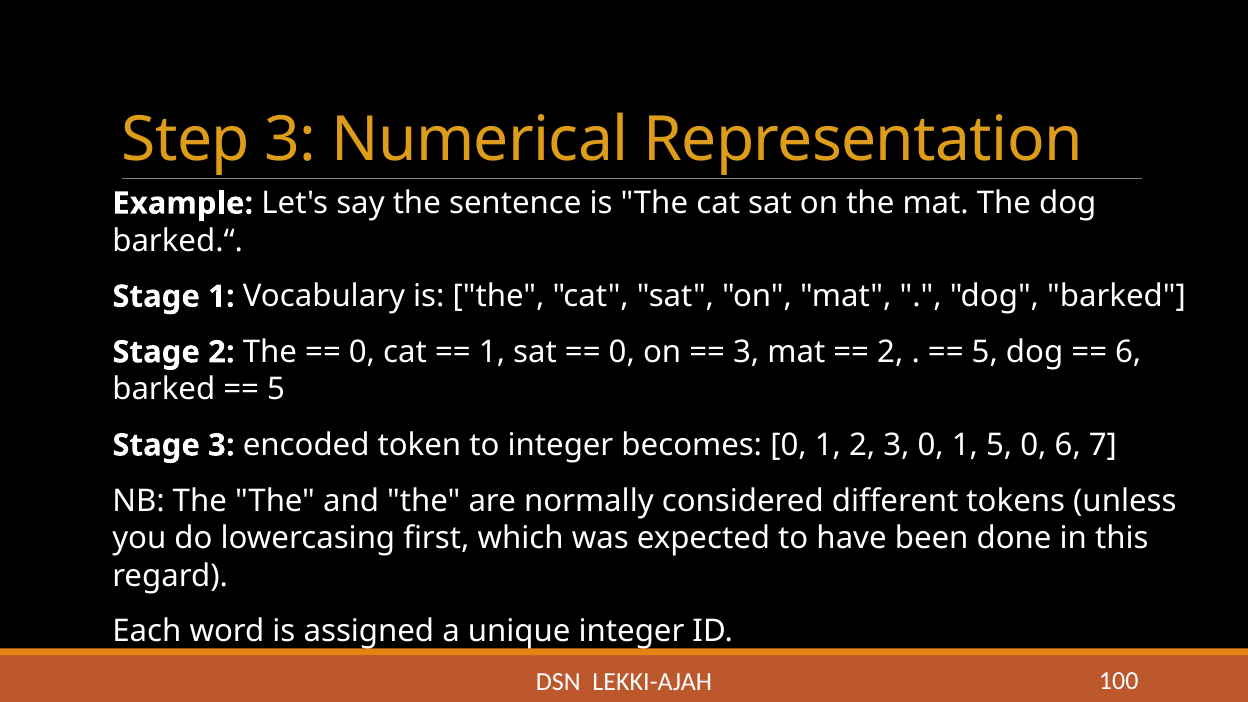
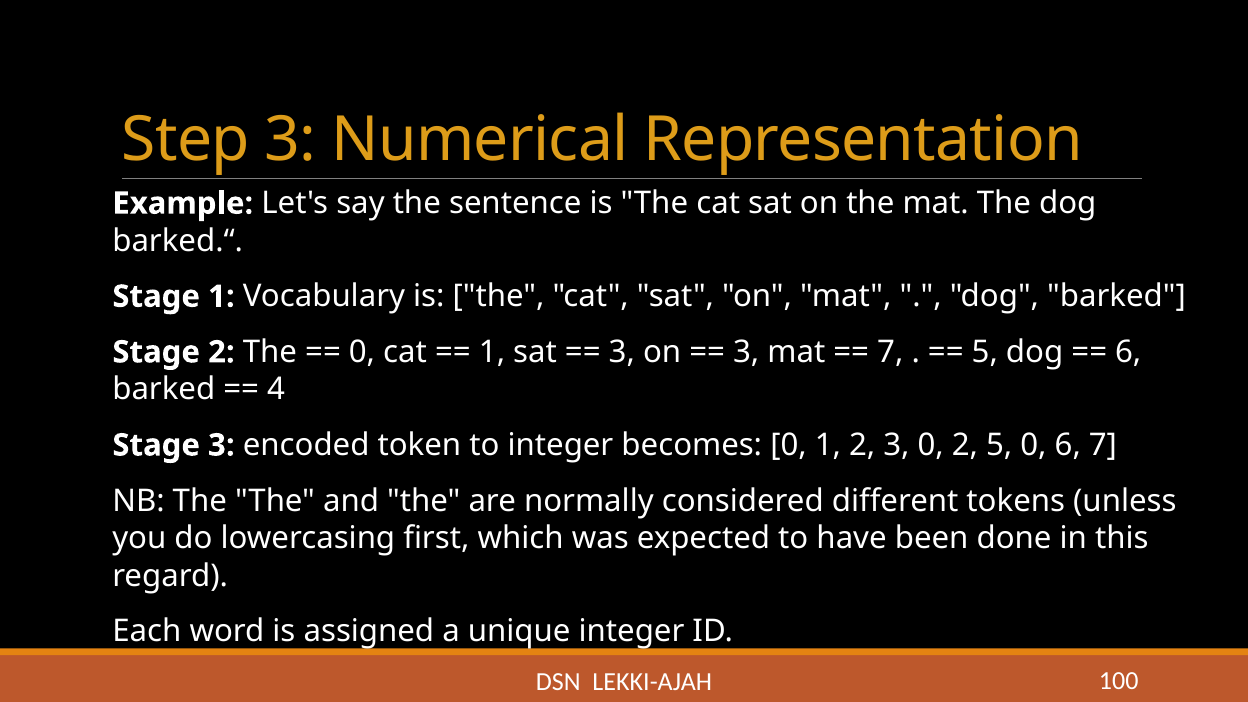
0 at (622, 352): 0 -> 3
2 at (890, 352): 2 -> 7
5 at (276, 390): 5 -> 4
3 0 1: 1 -> 2
